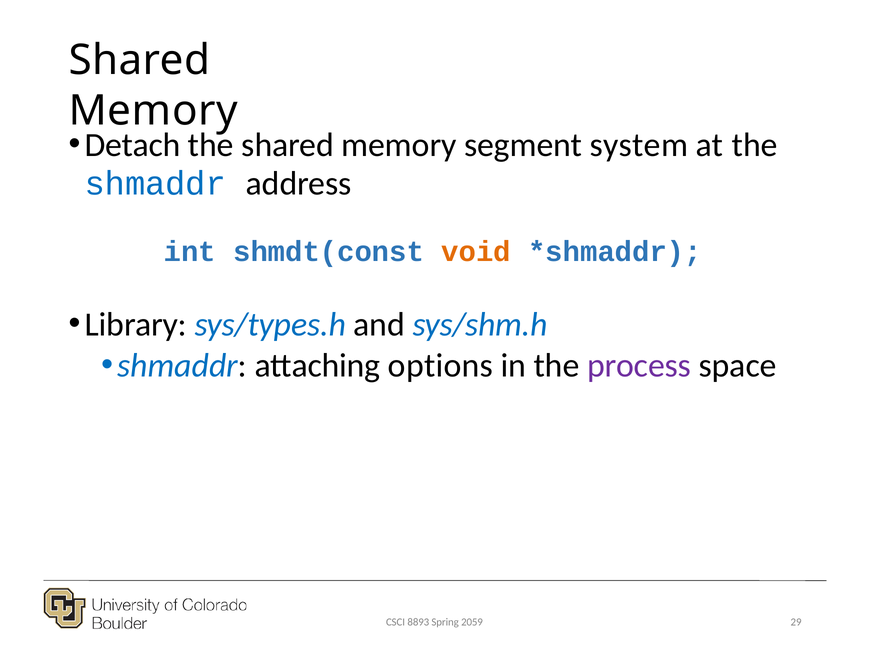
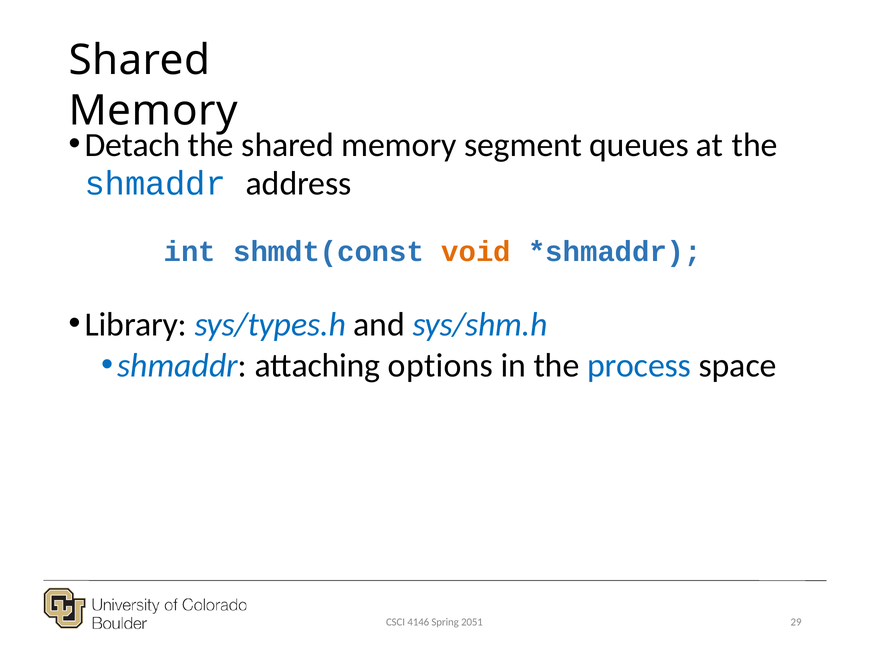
system: system -> queues
process colour: purple -> blue
8893: 8893 -> 4146
2059: 2059 -> 2051
